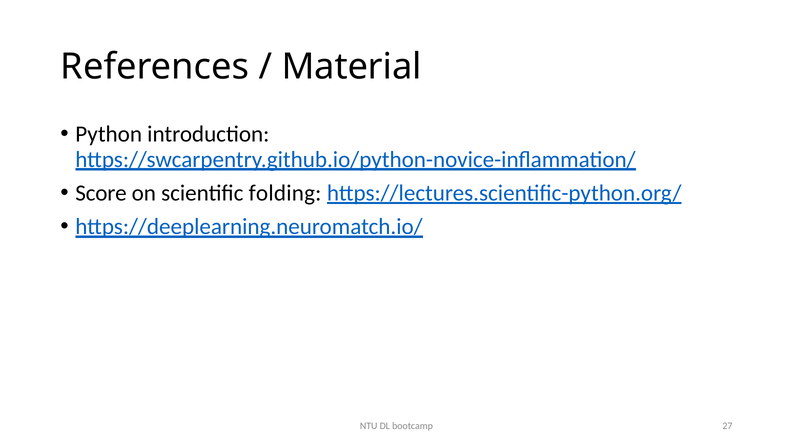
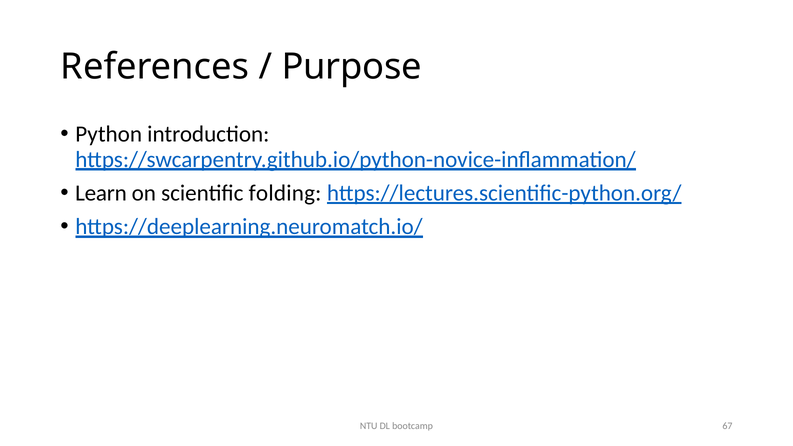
Material: Material -> Purpose
Score: Score -> Learn
27: 27 -> 67
